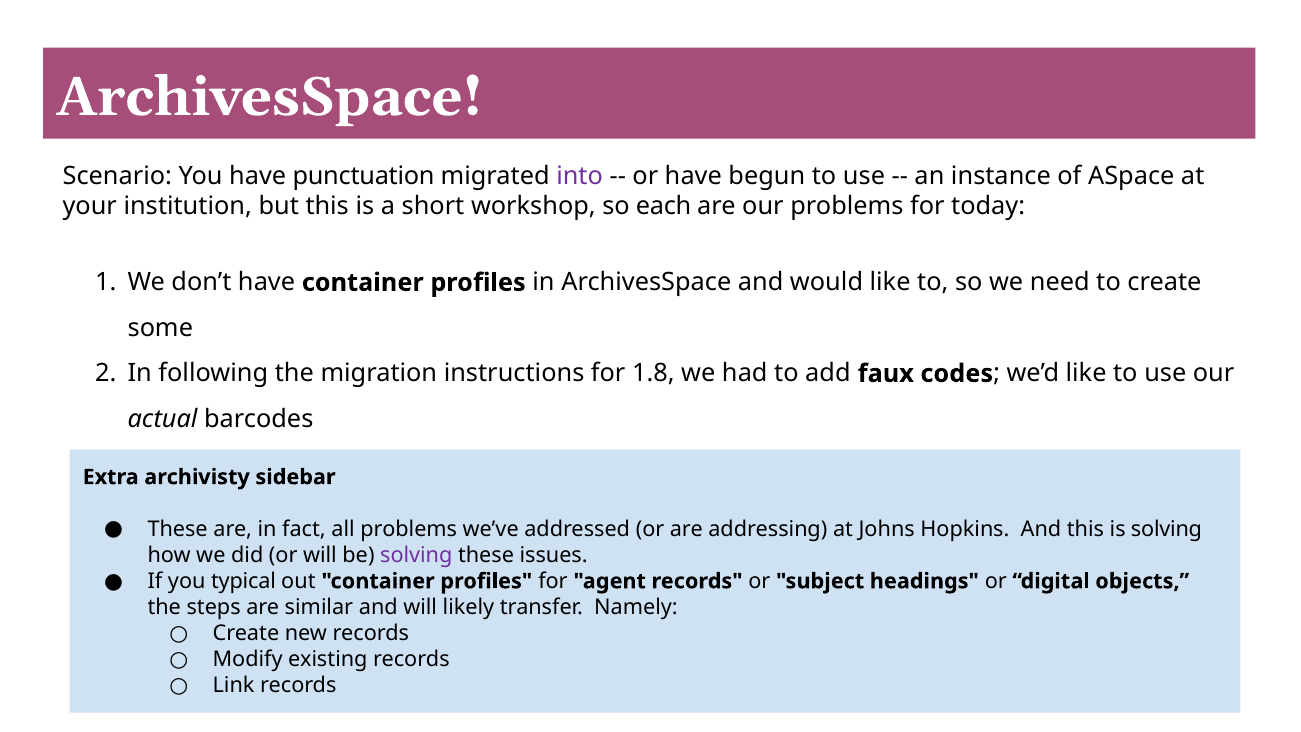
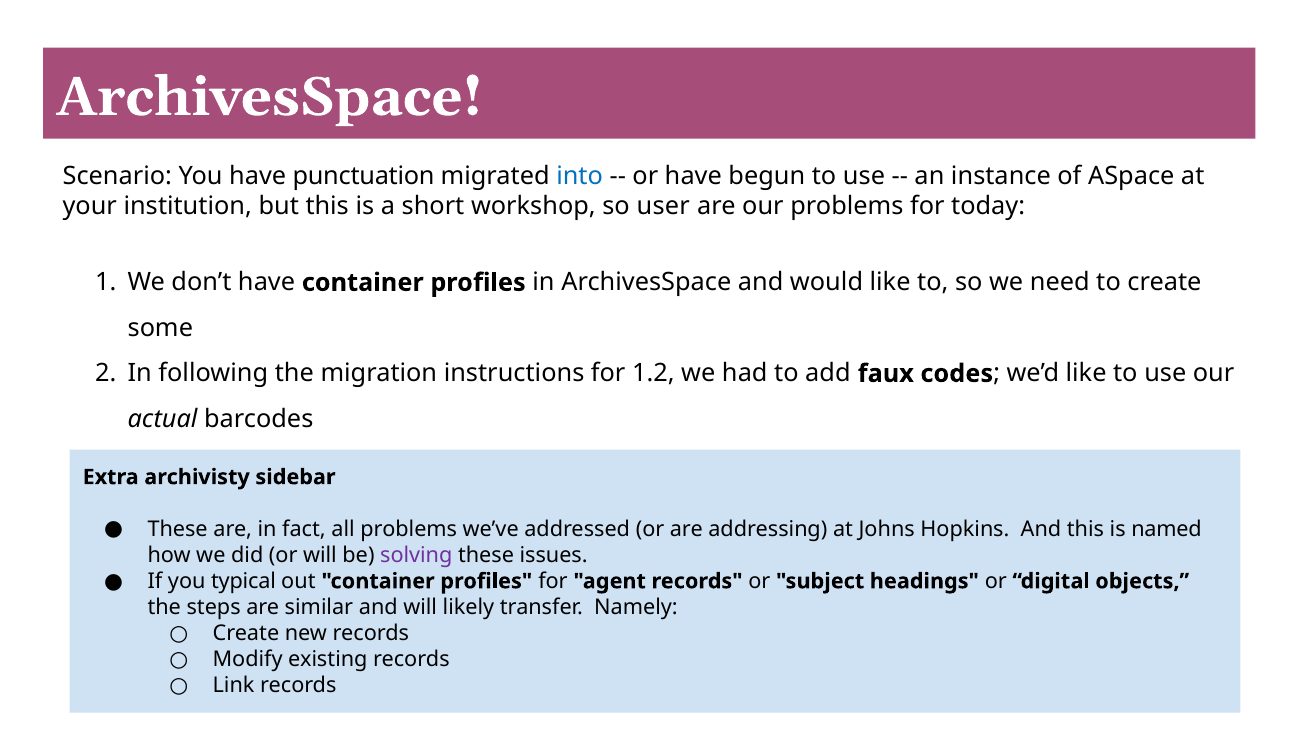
into colour: purple -> blue
each: each -> user
1.8: 1.8 -> 1.2
is solving: solving -> named
